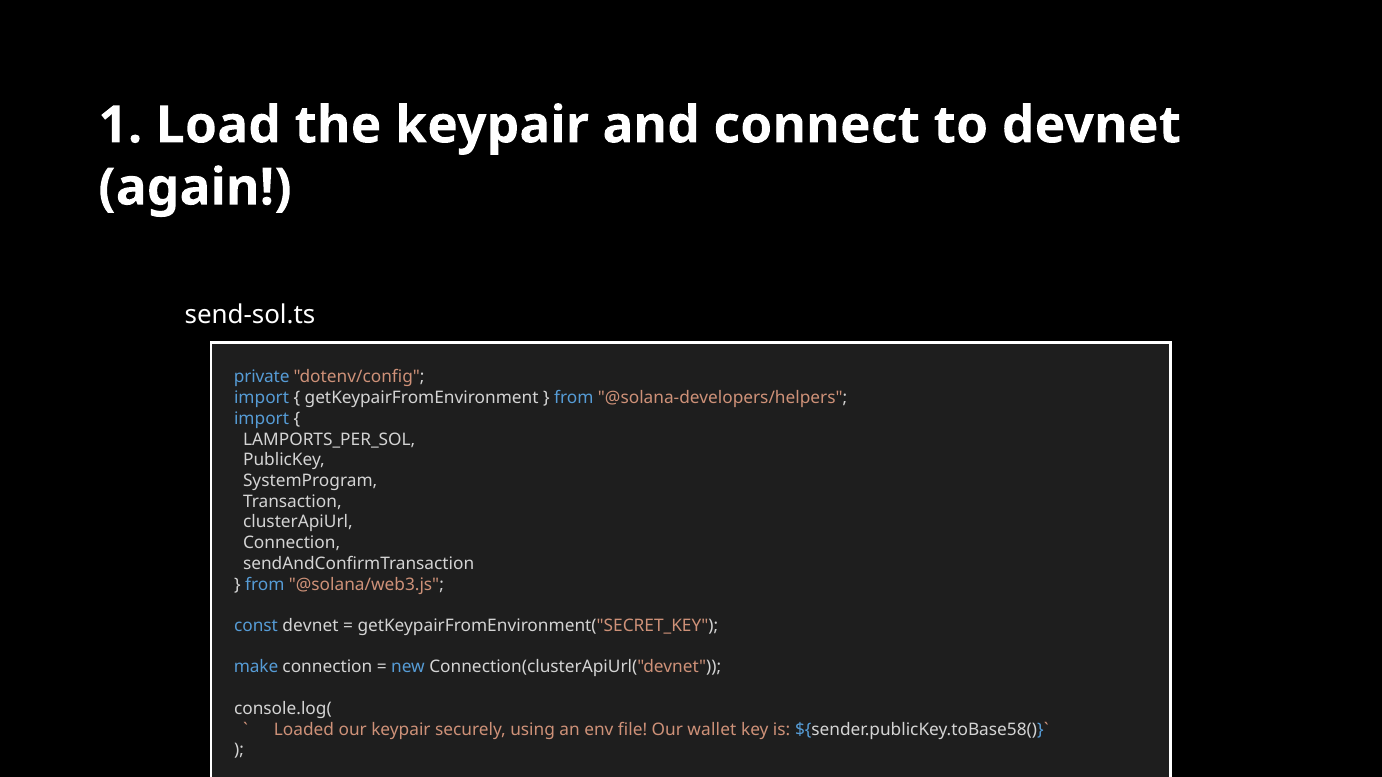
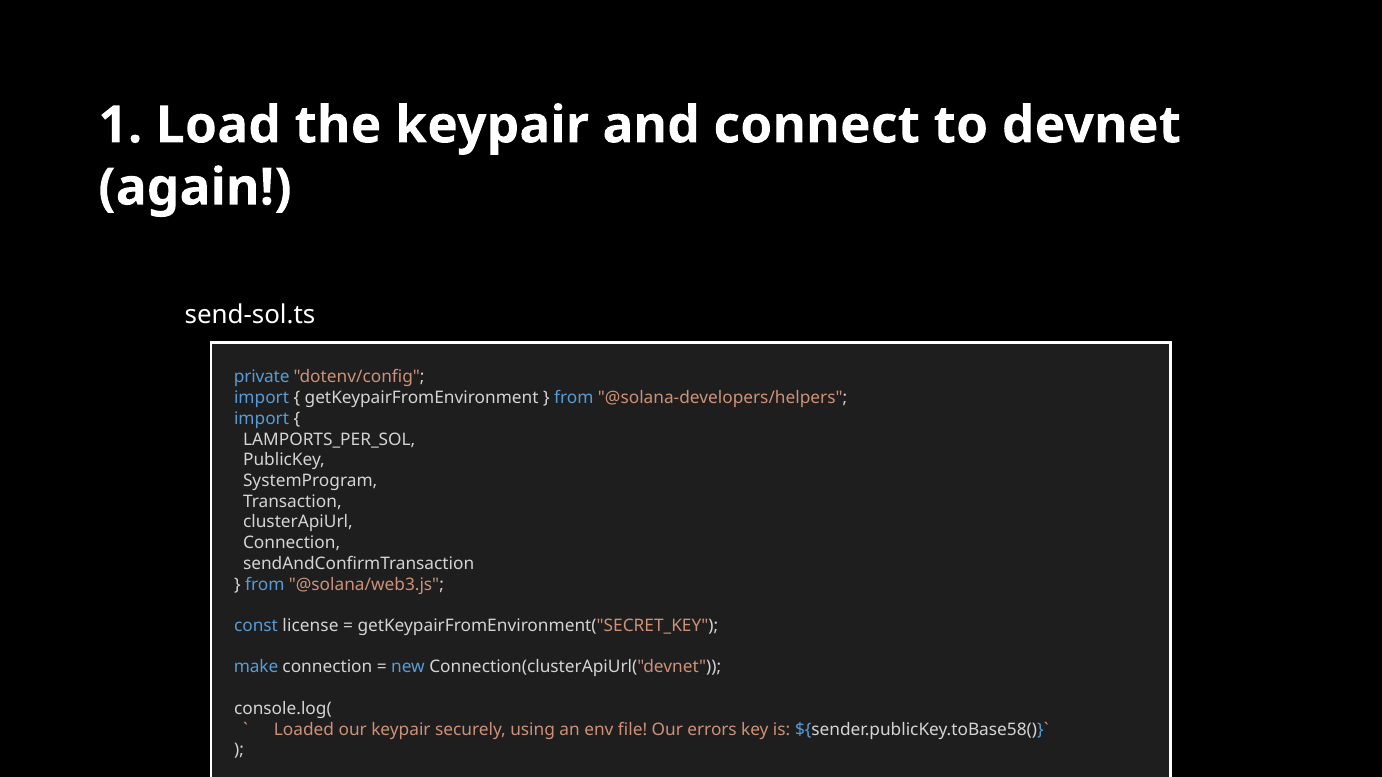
const devnet: devnet -> license
wallet: wallet -> errors
